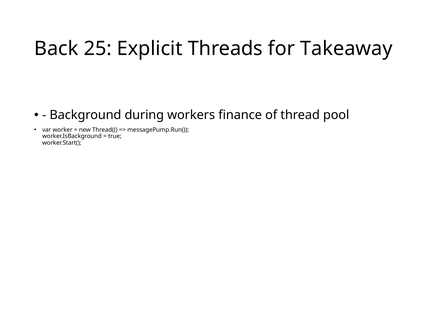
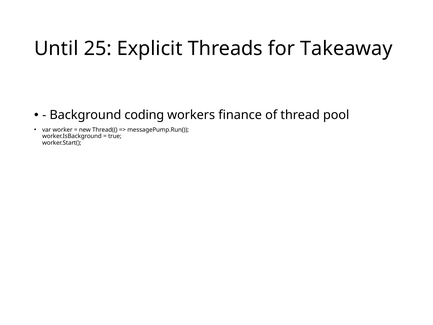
Back: Back -> Until
during: during -> coding
